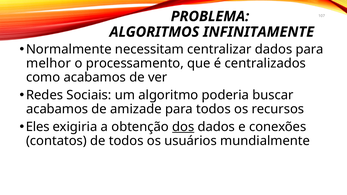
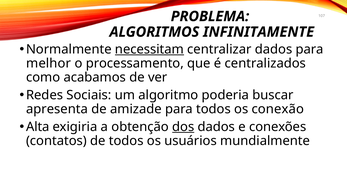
necessitam underline: none -> present
acabamos at (57, 109): acabamos -> apresenta
recursos: recursos -> conexão
Eles: Eles -> Alta
